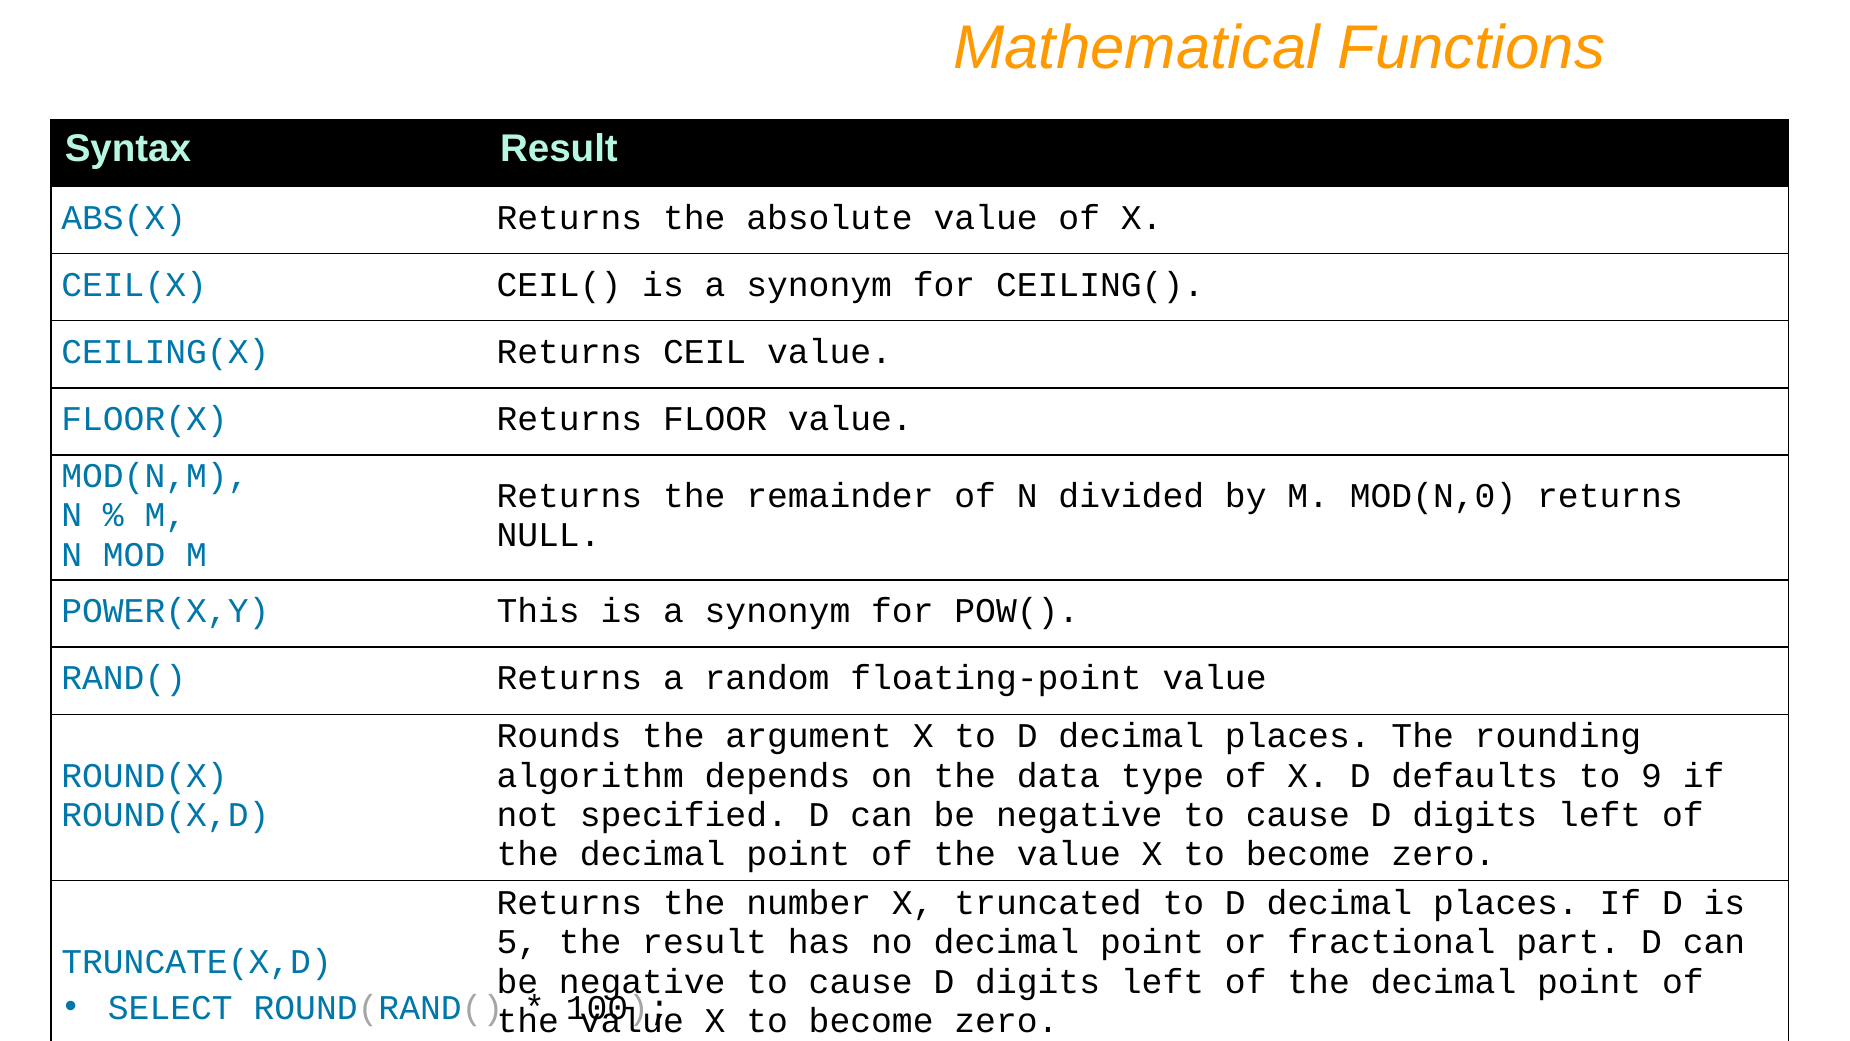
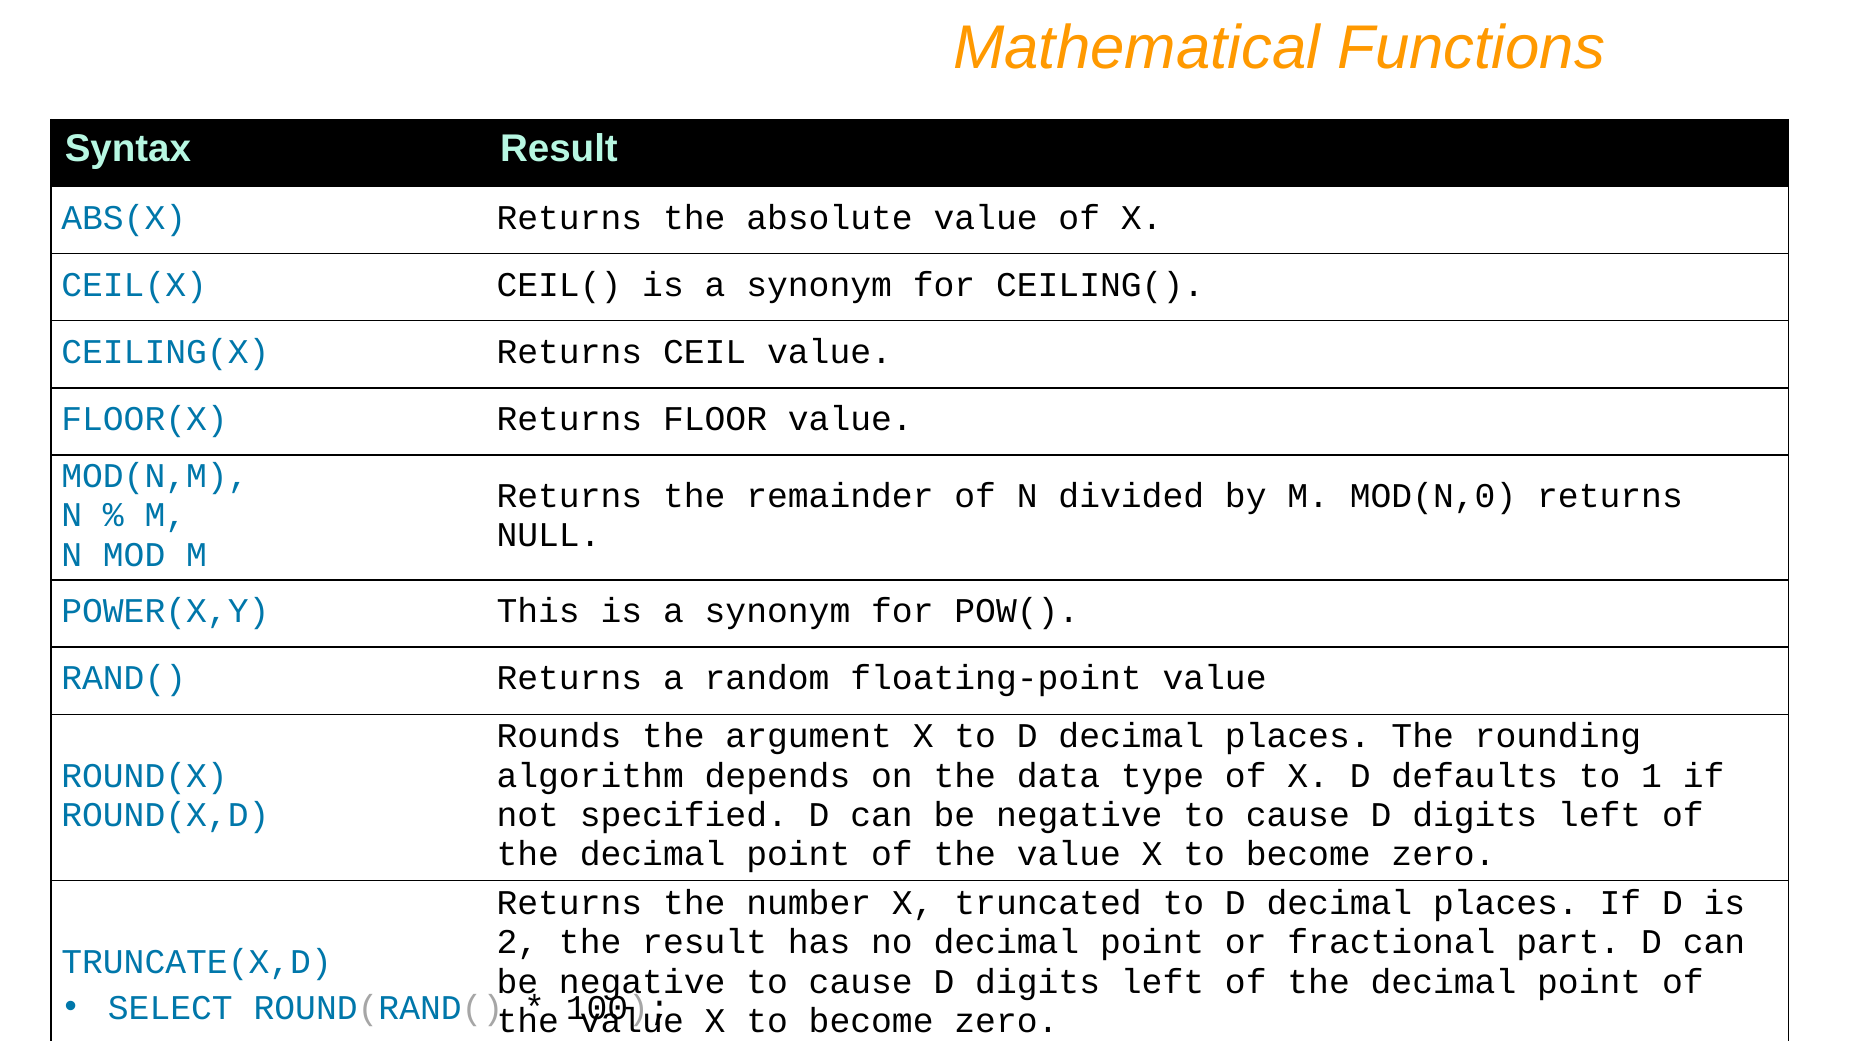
9: 9 -> 1
5: 5 -> 2
